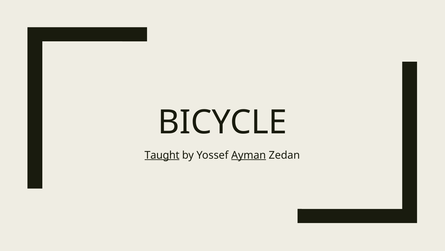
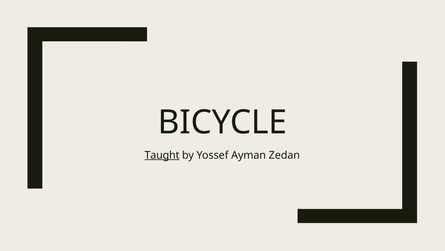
Ayman underline: present -> none
